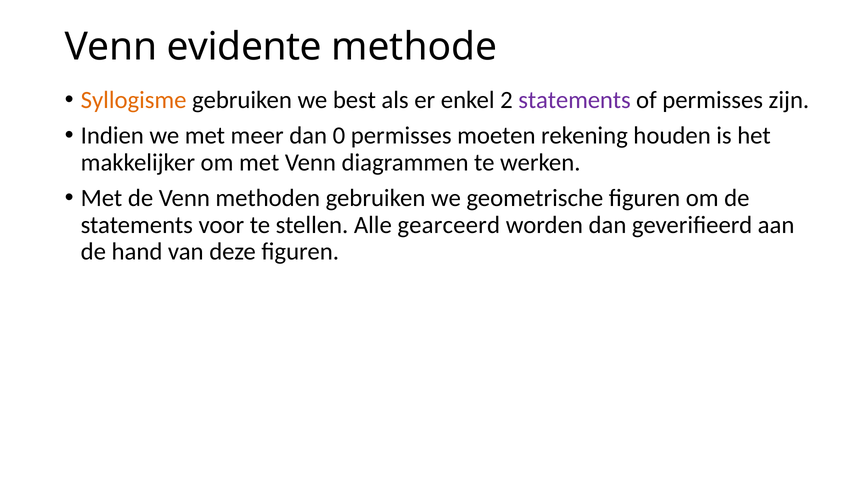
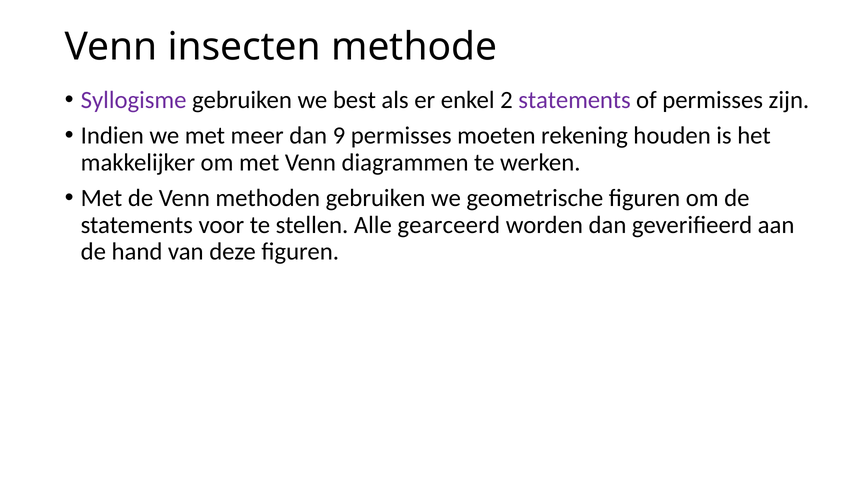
evidente: evidente -> insecten
Syllogisme colour: orange -> purple
0: 0 -> 9
